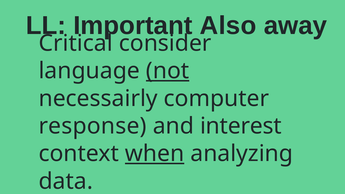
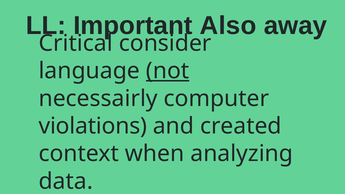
response: response -> violations
interest: interest -> created
when underline: present -> none
